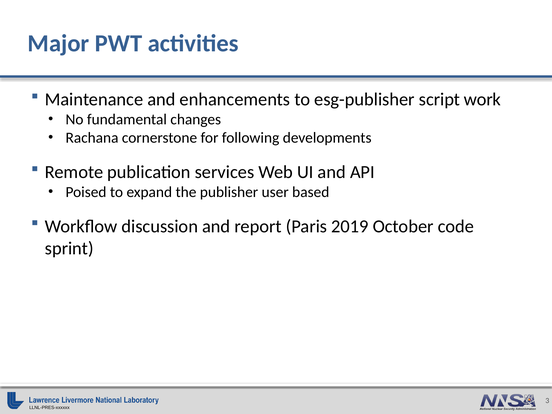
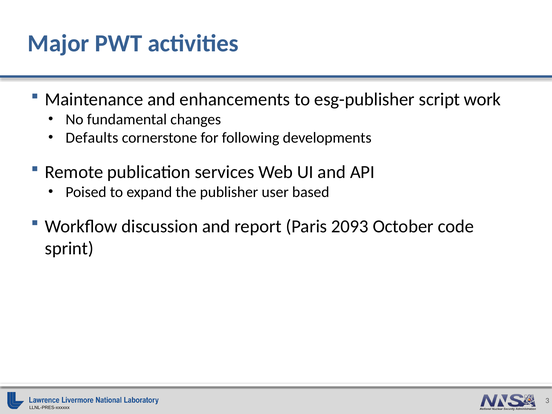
Rachana: Rachana -> Defaults
2019: 2019 -> 2093
